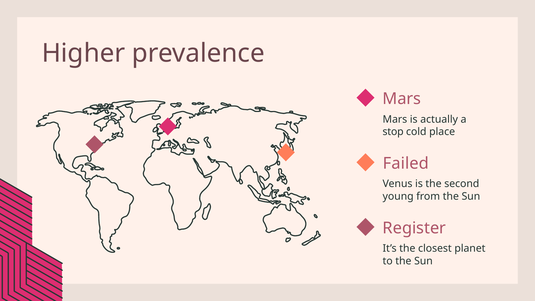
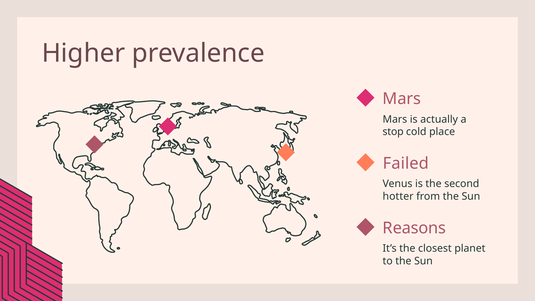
young: young -> hotter
Register: Register -> Reasons
